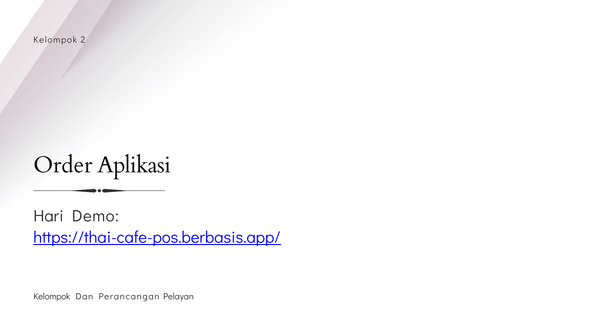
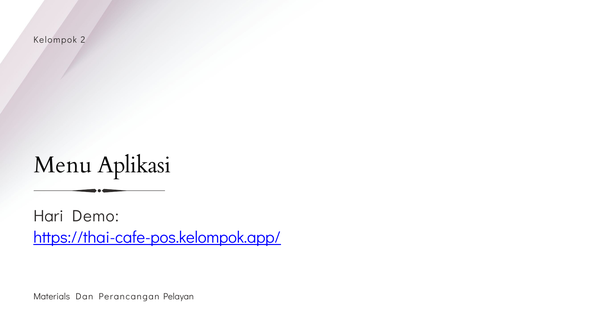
Order: Order -> Menu
https://thai-cafe-pos.berbasis.app/: https://thai-cafe-pos.berbasis.app/ -> https://thai-cafe-pos.kelompok.app/
Kelompok at (52, 297): Kelompok -> Materials
